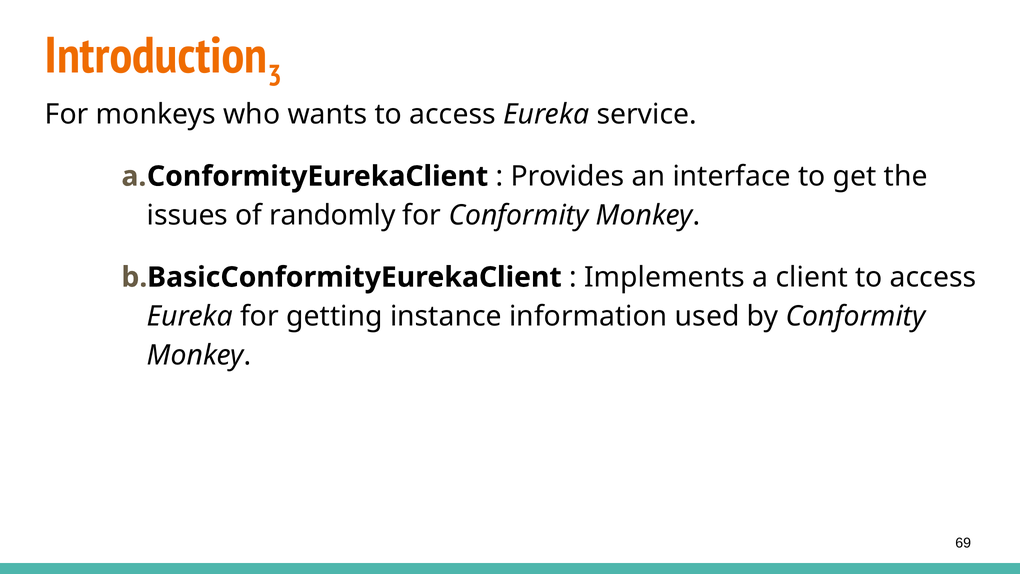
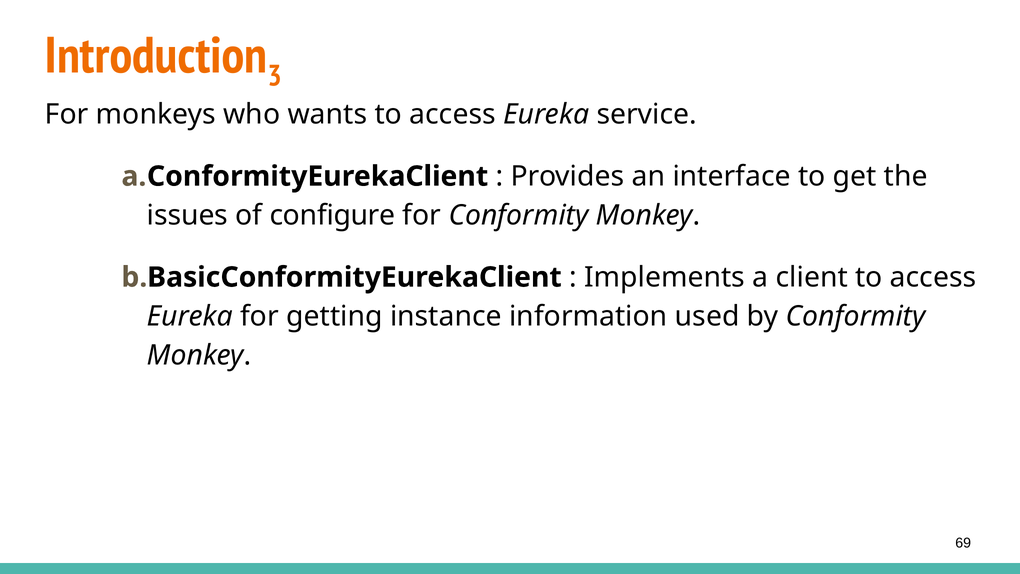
randomly: randomly -> configure
